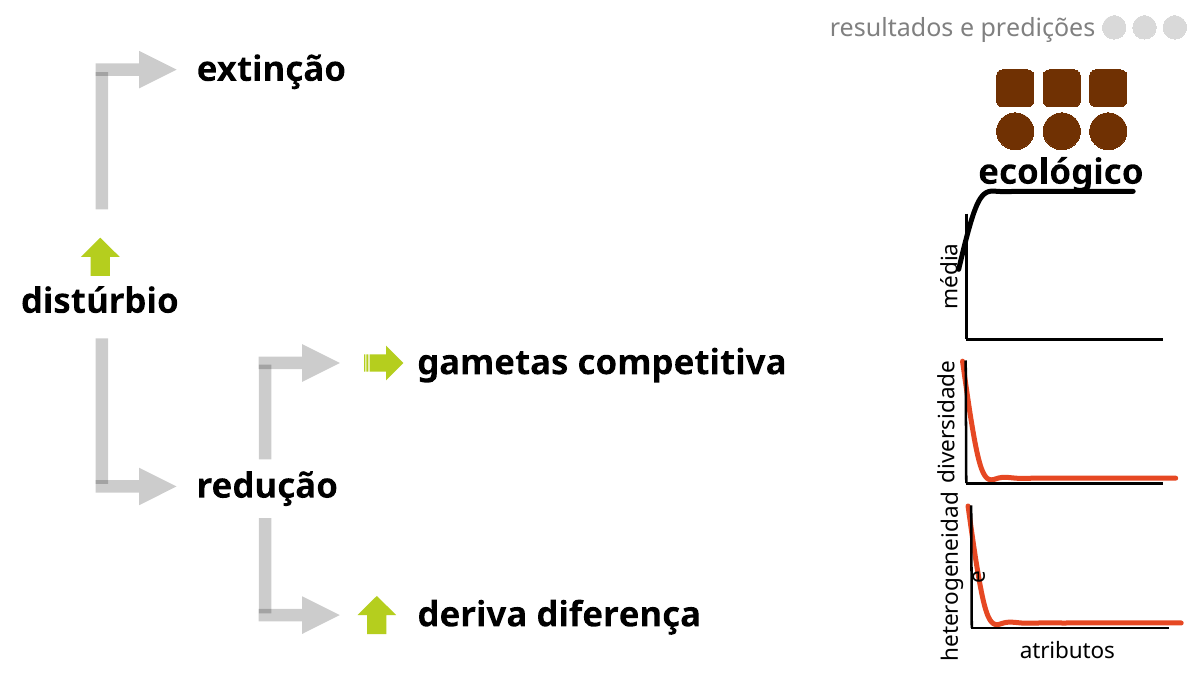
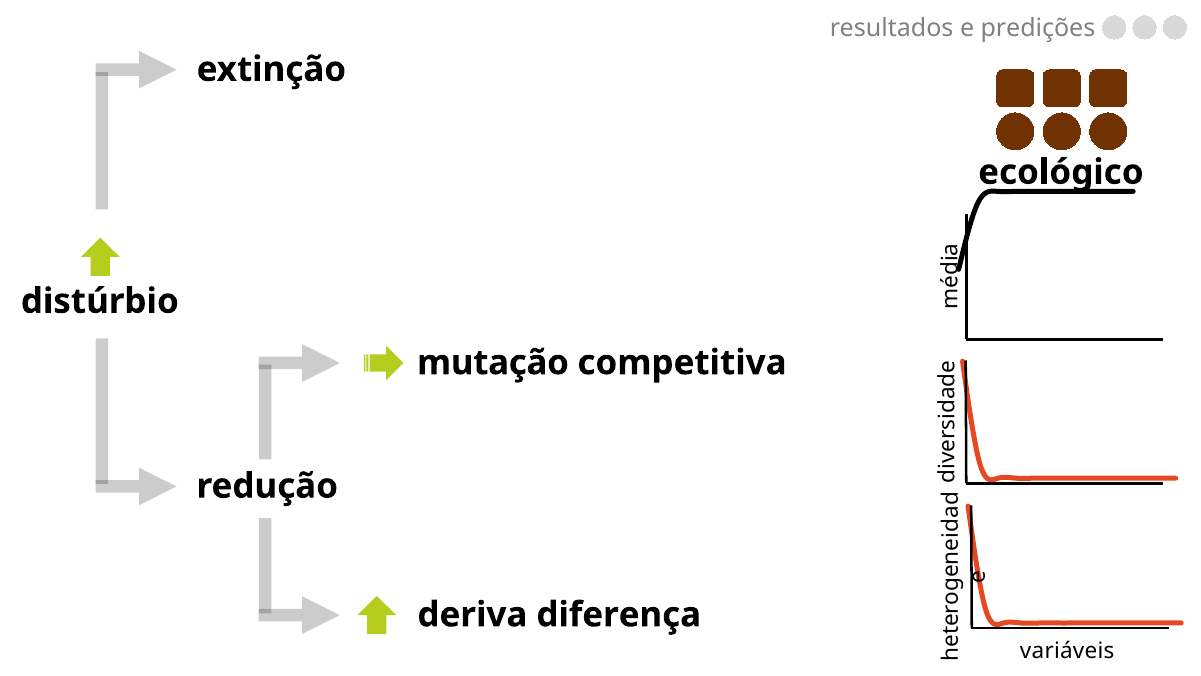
gametas: gametas -> mutação
atributos: atributos -> variáveis
